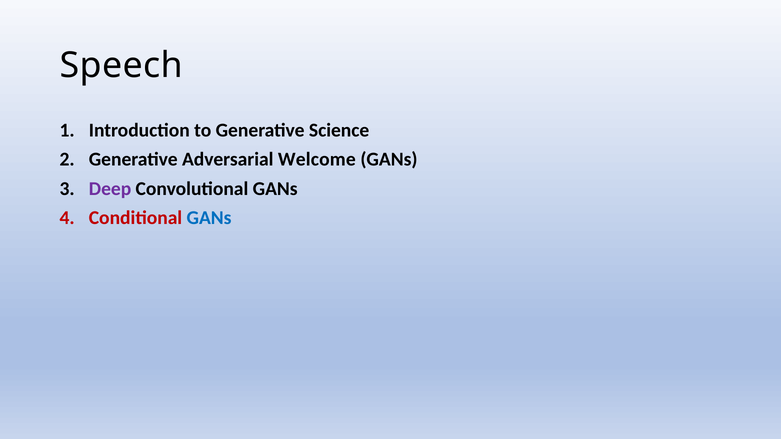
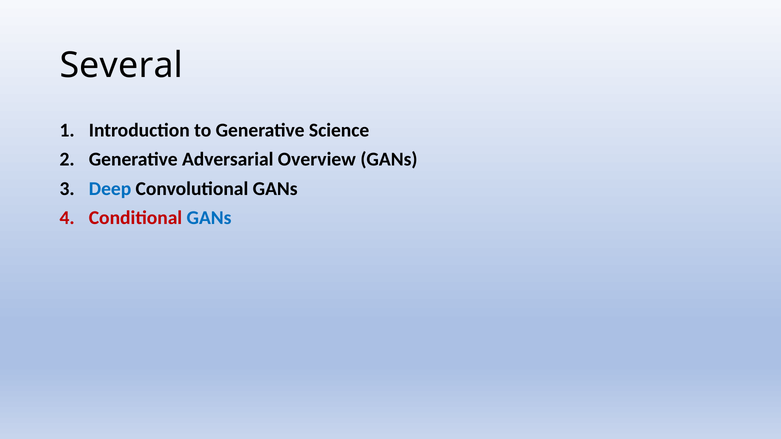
Speech: Speech -> Several
Welcome: Welcome -> Overview
Deep colour: purple -> blue
